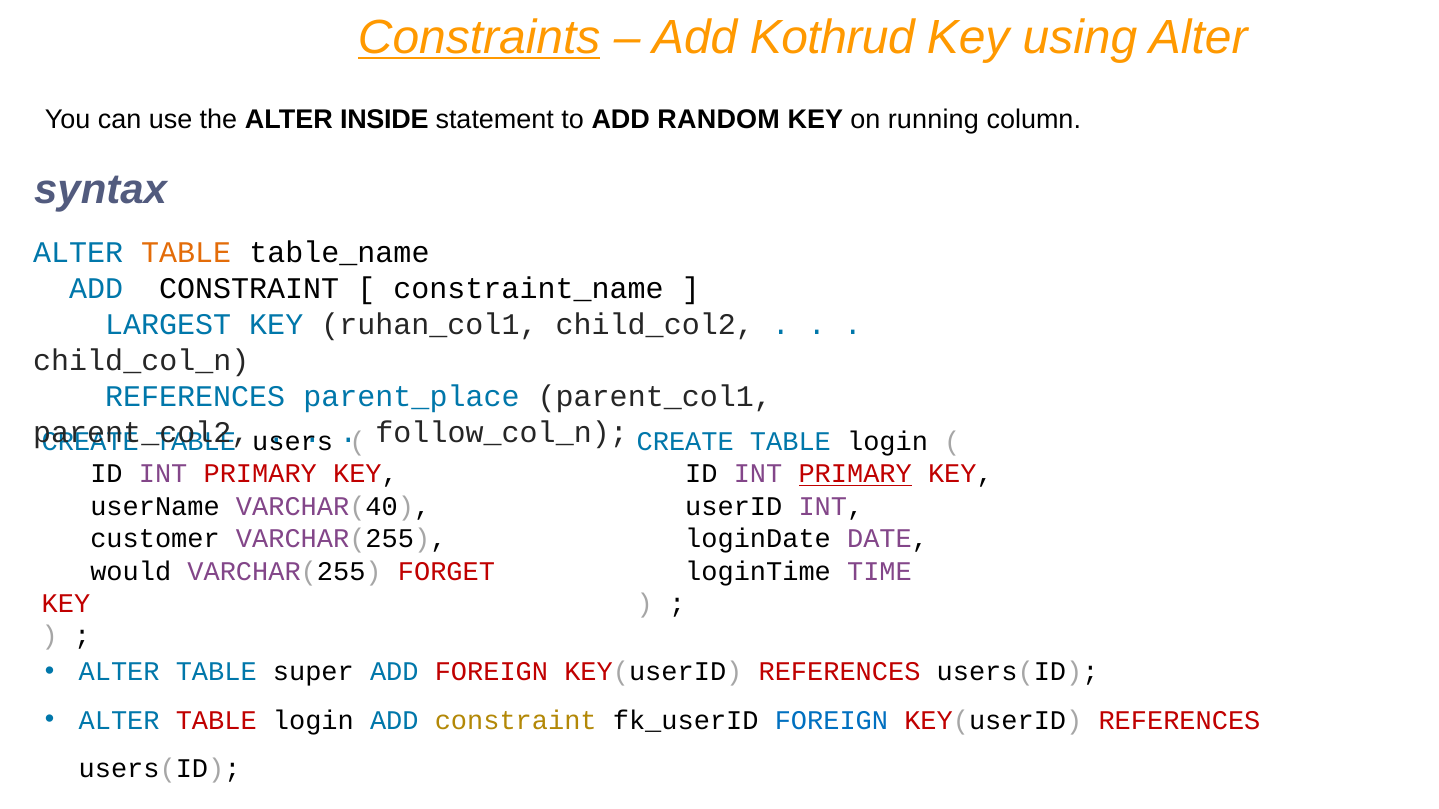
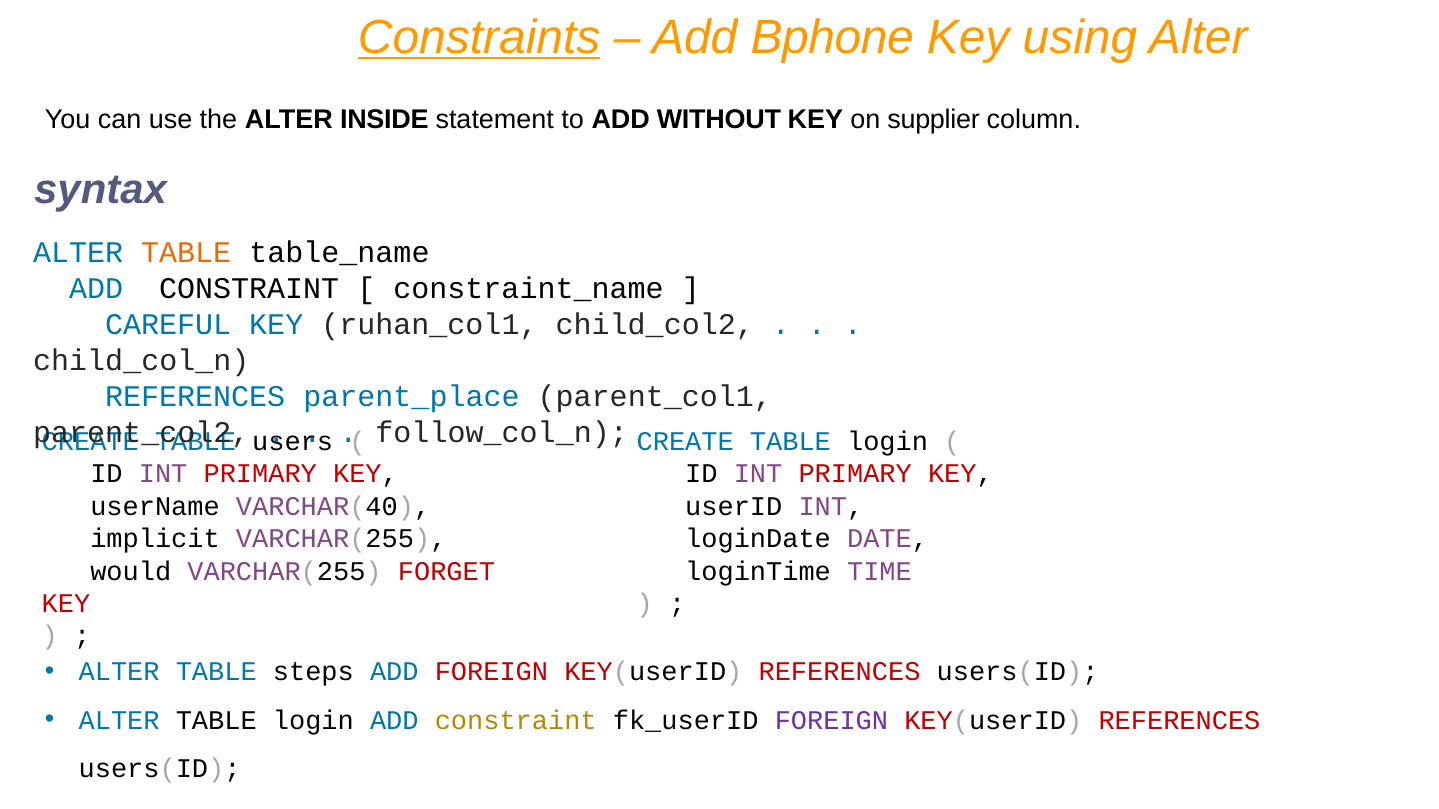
Kothrud: Kothrud -> Bphone
RANDOM: RANDOM -> WITHOUT
running: running -> supplier
LARGEST: LARGEST -> CAREFUL
PRIMARY at (855, 474) underline: present -> none
customer: customer -> implicit
super: super -> steps
TABLE at (216, 721) colour: red -> black
FOREIGN at (831, 721) colour: blue -> purple
